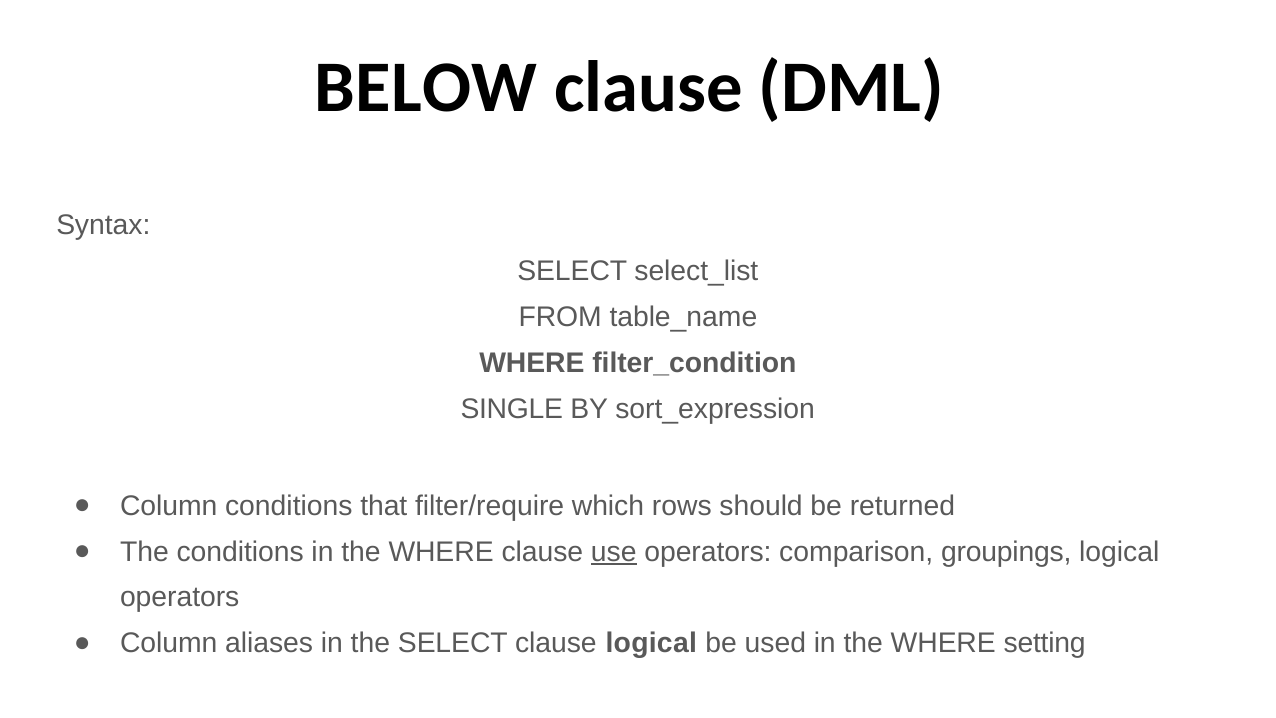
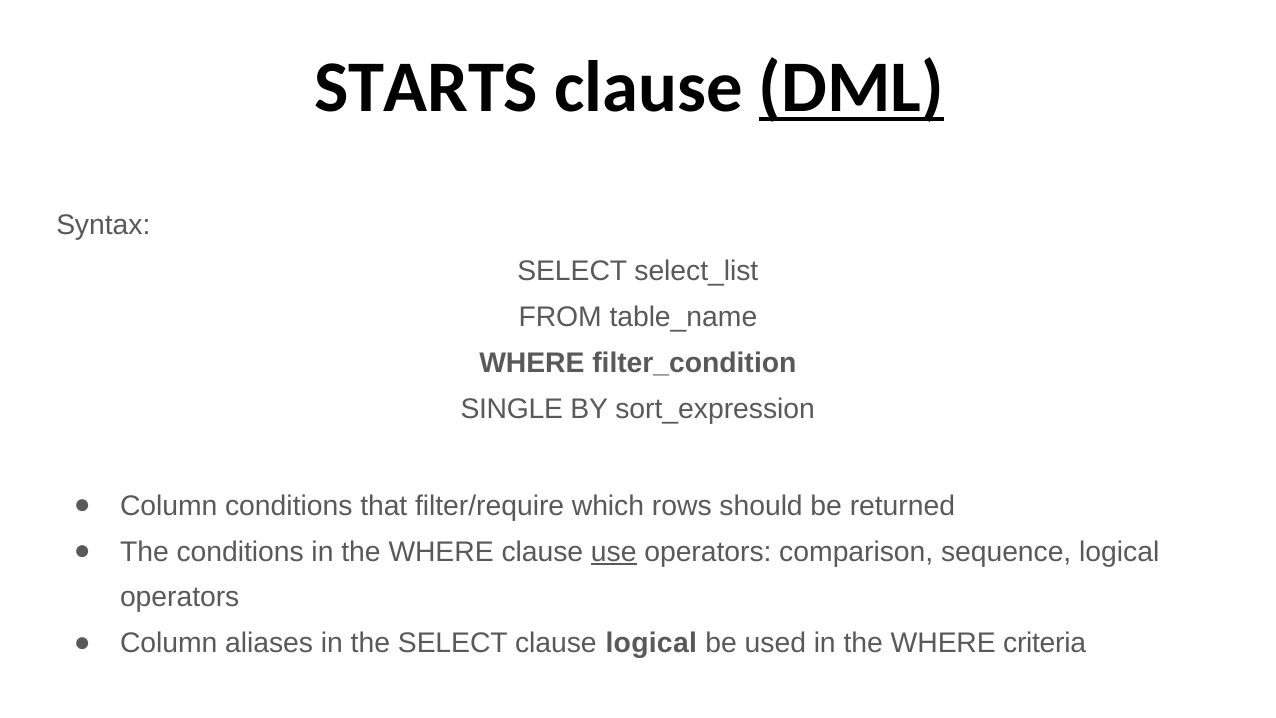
BELOW: BELOW -> STARTS
DML underline: none -> present
groupings: groupings -> sequence
setting: setting -> criteria
